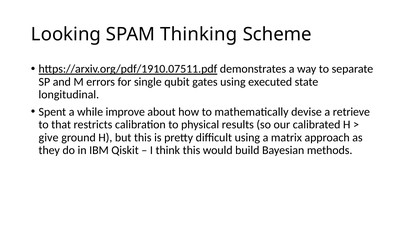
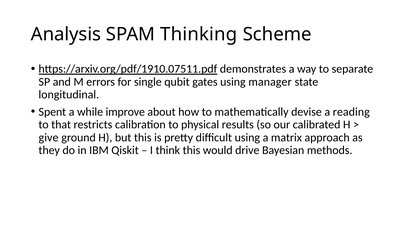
Looking: Looking -> Analysis
executed: executed -> manager
retrieve: retrieve -> reading
build: build -> drive
